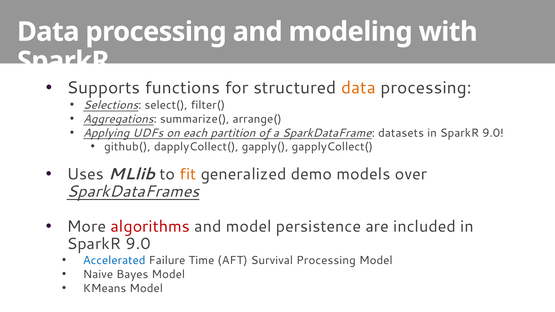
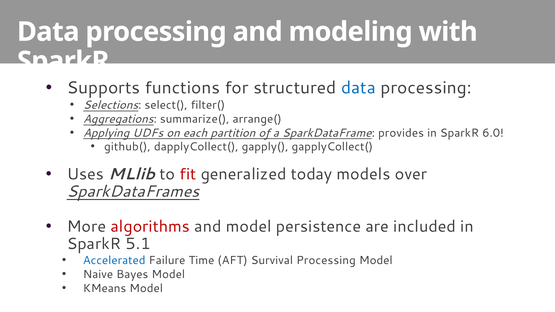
data at (358, 88) colour: orange -> blue
datasets: datasets -> provides
9.0 at (493, 133): 9.0 -> 6.0
fit colour: orange -> red
demo: demo -> today
9.0 at (138, 244): 9.0 -> 5.1
